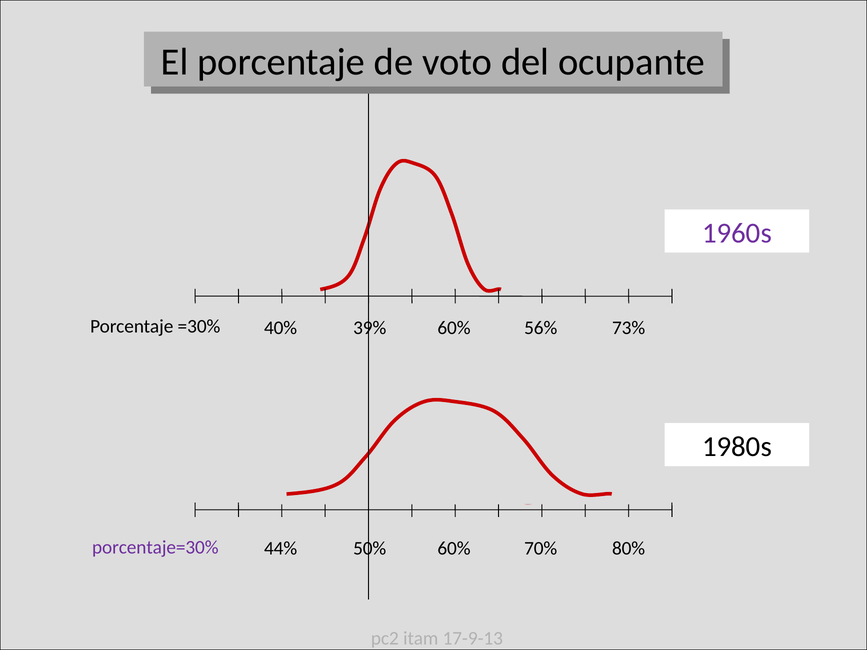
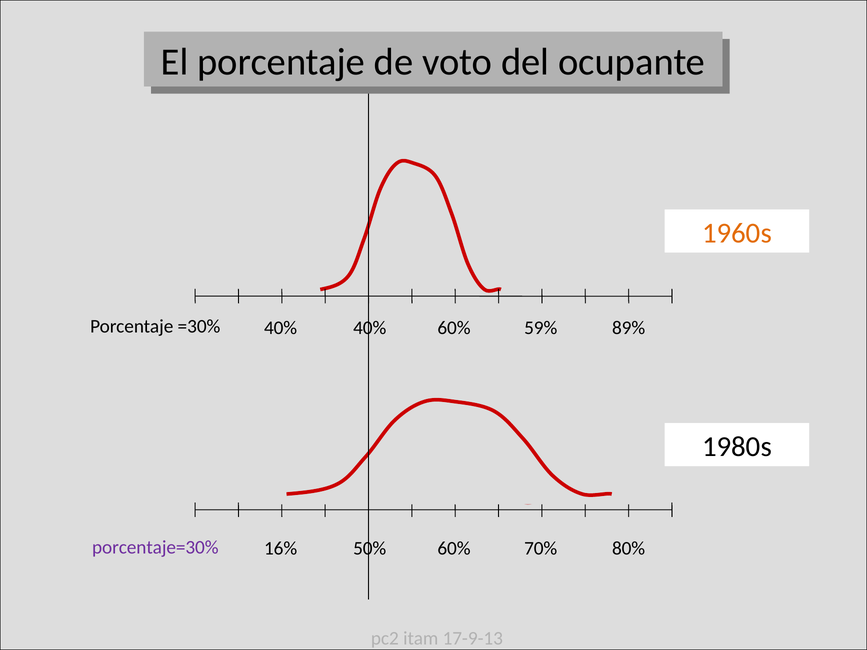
1960s colour: purple -> orange
73%: 73% -> 89%
40% 39%: 39% -> 40%
56%: 56% -> 59%
44%: 44% -> 16%
